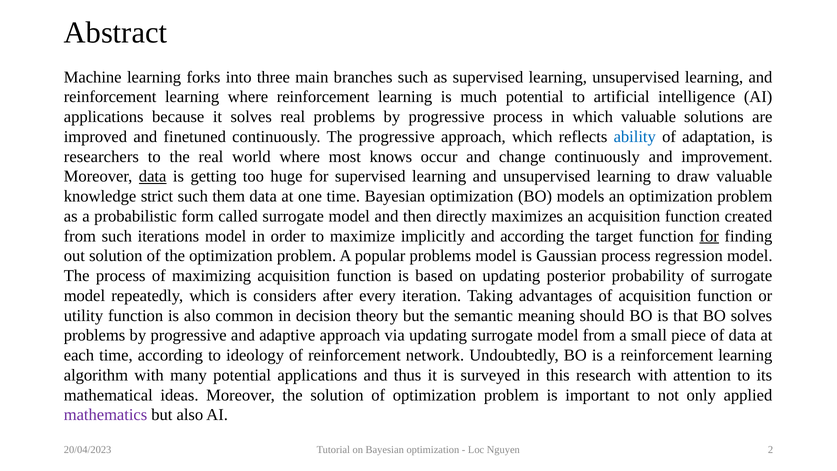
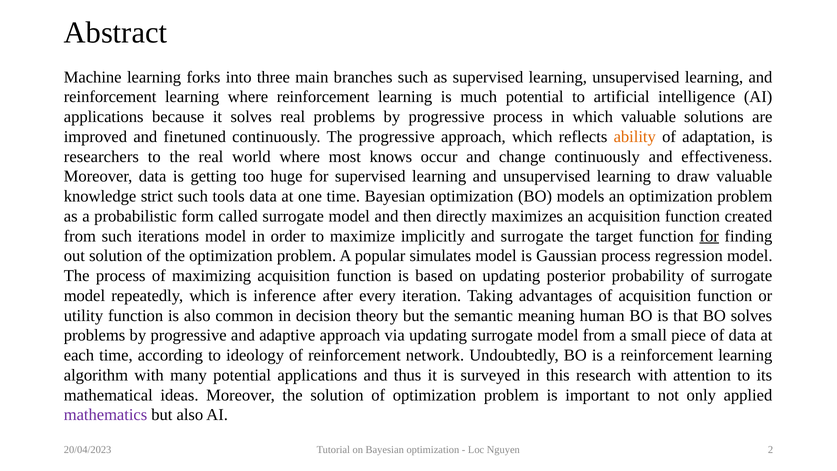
ability colour: blue -> orange
improvement: improvement -> effectiveness
data at (153, 176) underline: present -> none
them: them -> tools
and according: according -> surrogate
popular problems: problems -> simulates
considers: considers -> inference
should: should -> human
